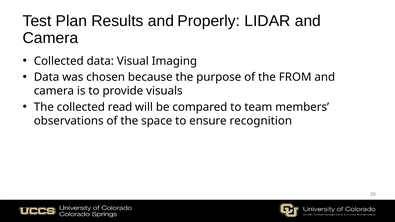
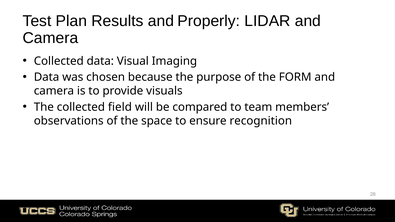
FROM: FROM -> FORM
read: read -> field
